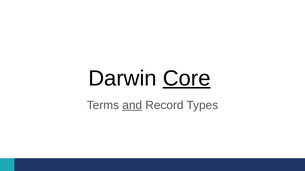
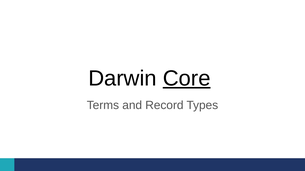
and underline: present -> none
